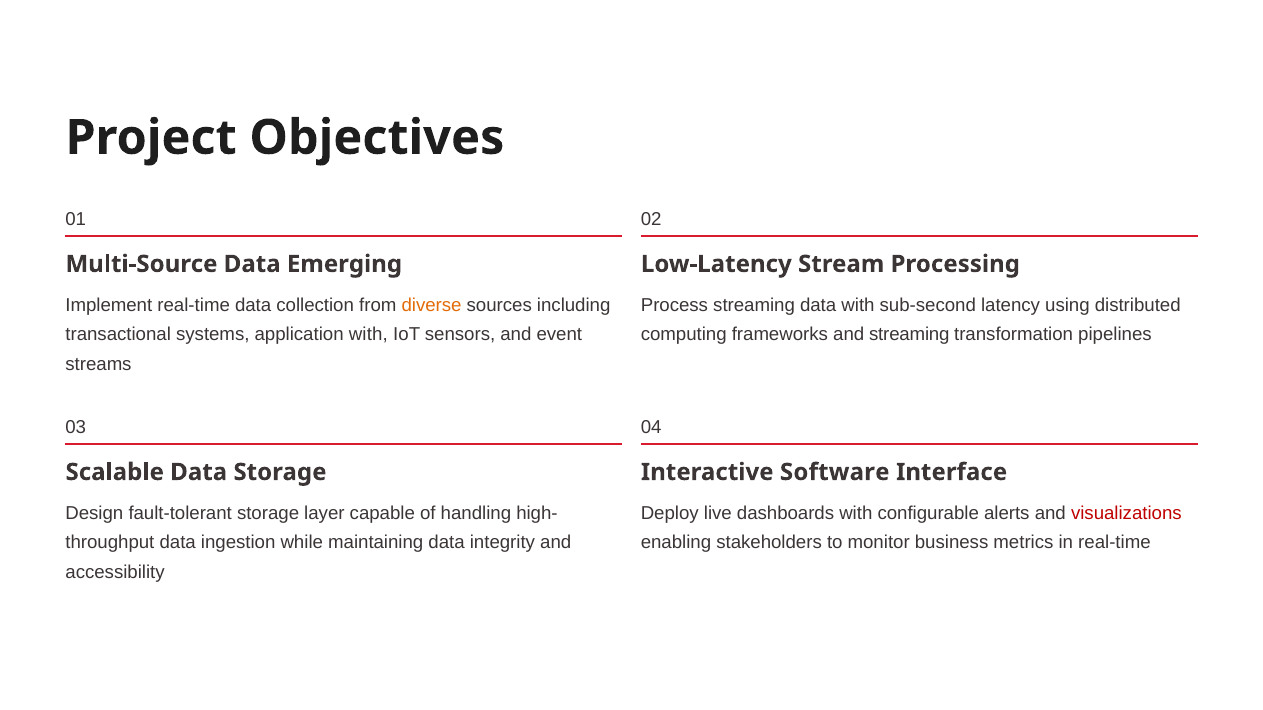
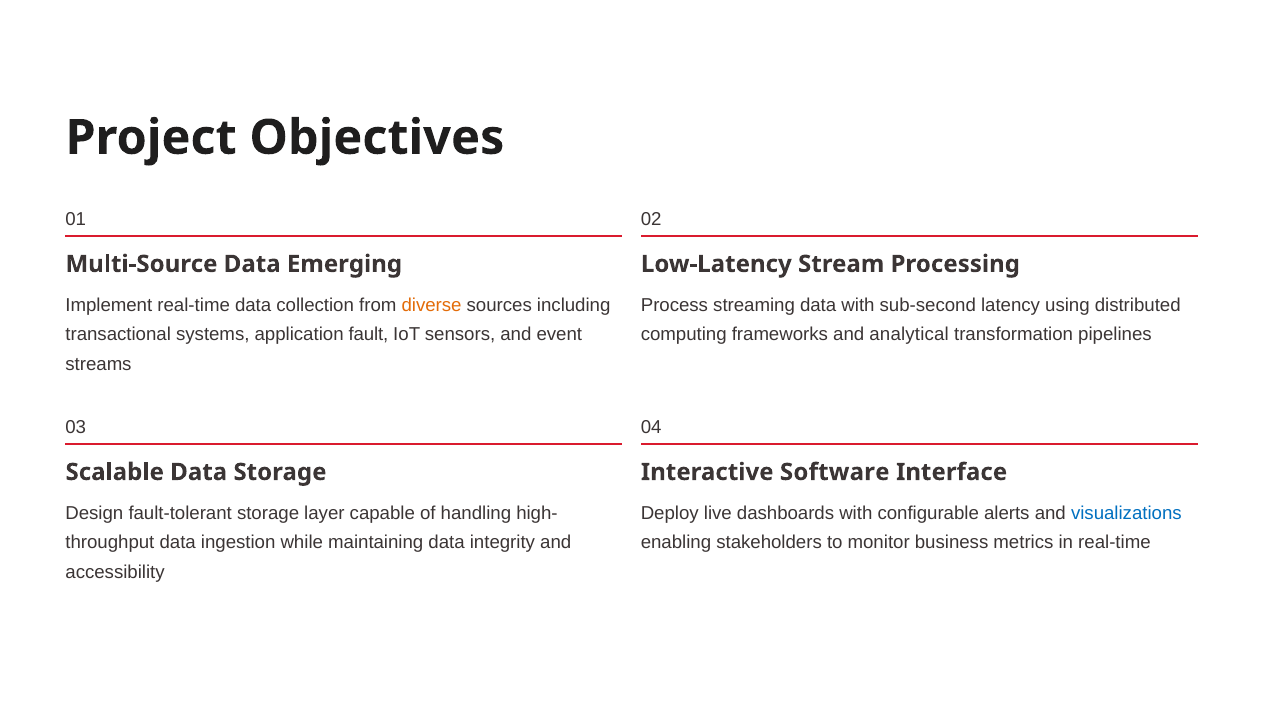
application with: with -> fault
and streaming: streaming -> analytical
visualizations colour: red -> blue
